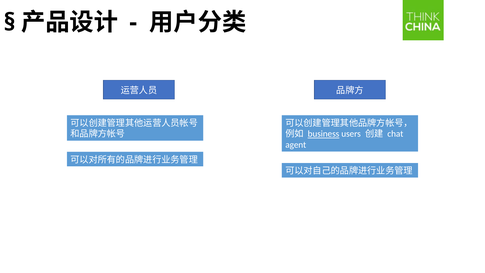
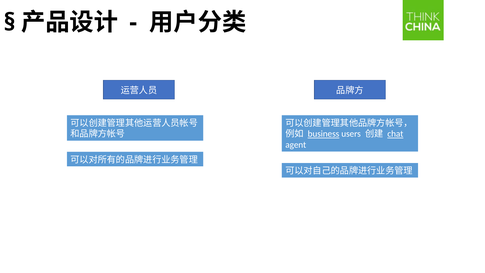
chat underline: none -> present
